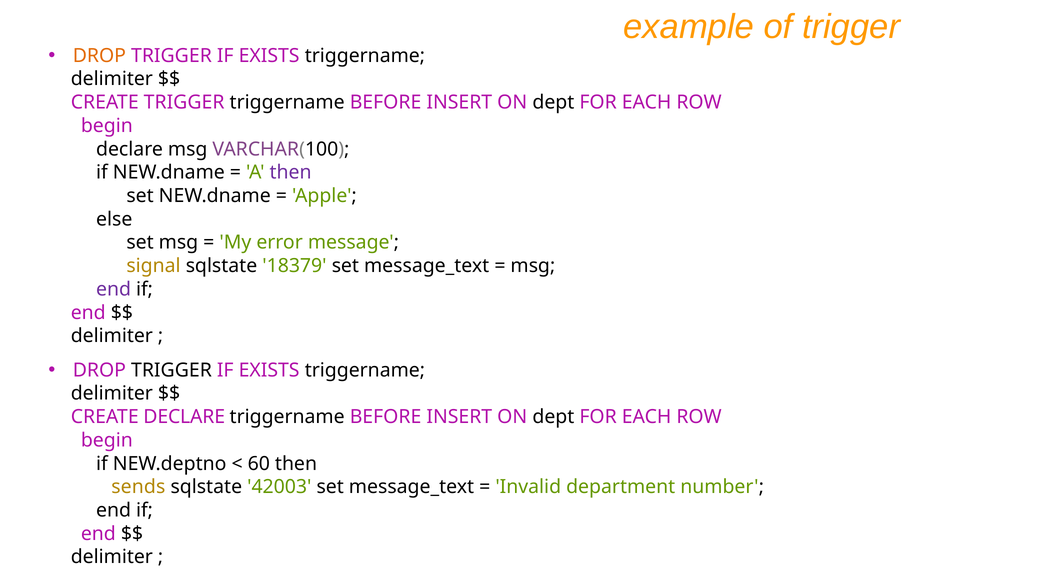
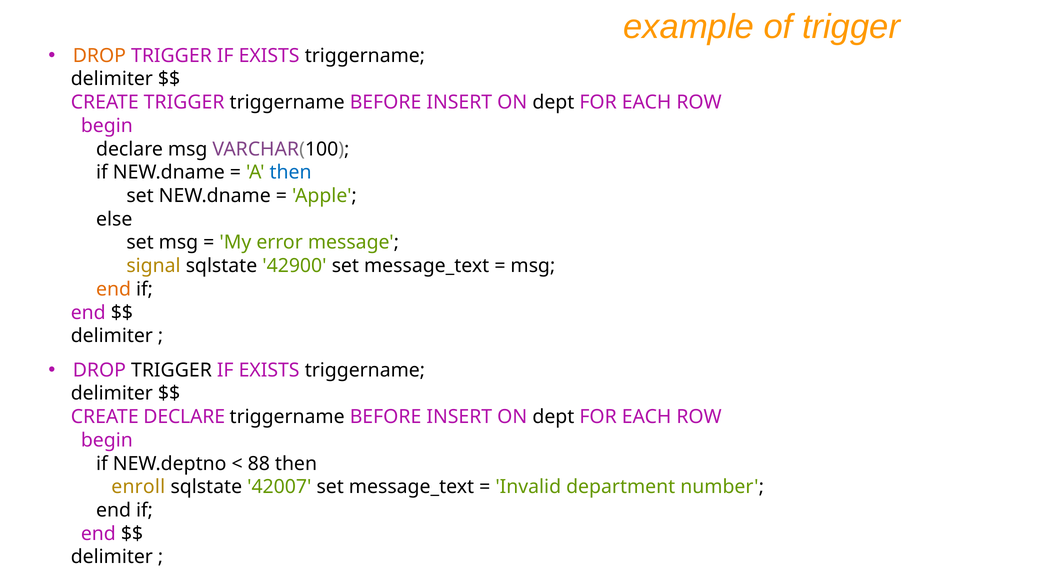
then at (291, 172) colour: purple -> blue
18379: 18379 -> 42900
end at (114, 289) colour: purple -> orange
60: 60 -> 88
sends: sends -> enroll
42003: 42003 -> 42007
